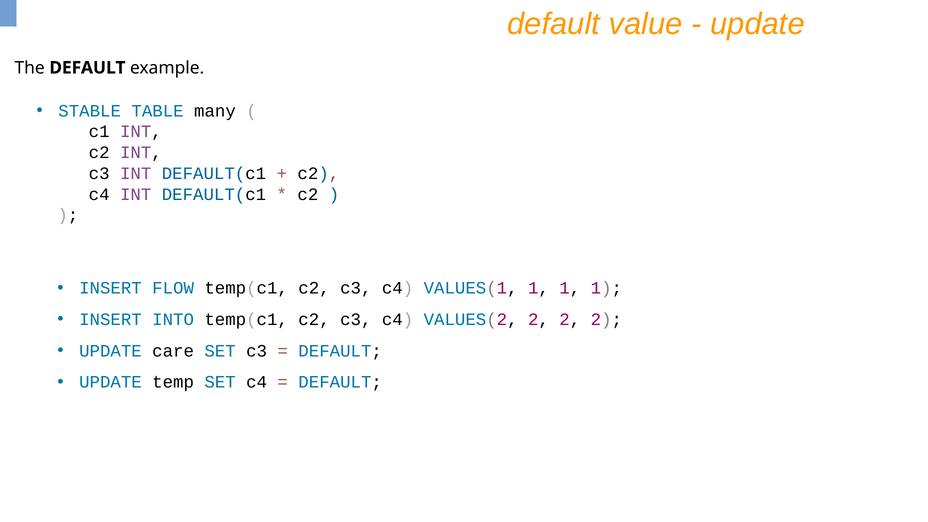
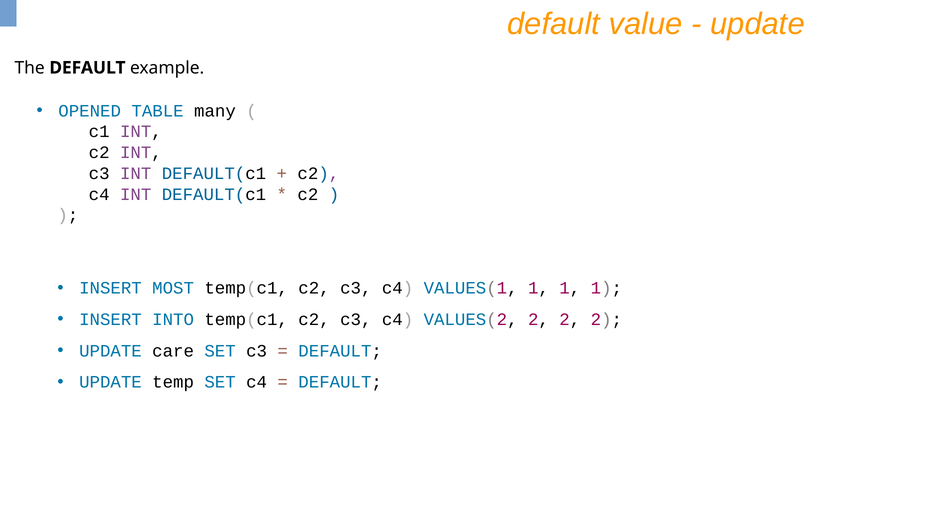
STABLE: STABLE -> OPENED
FLOW: FLOW -> MOST
